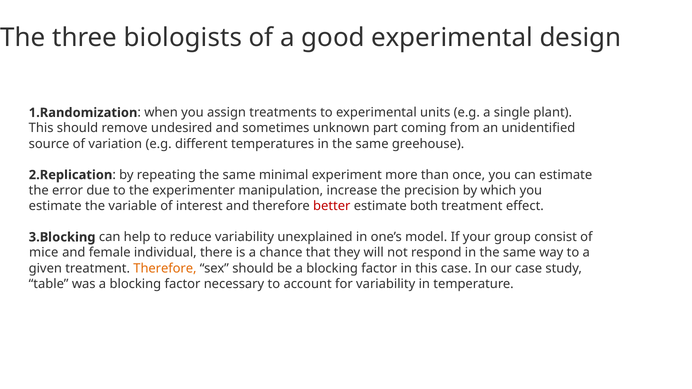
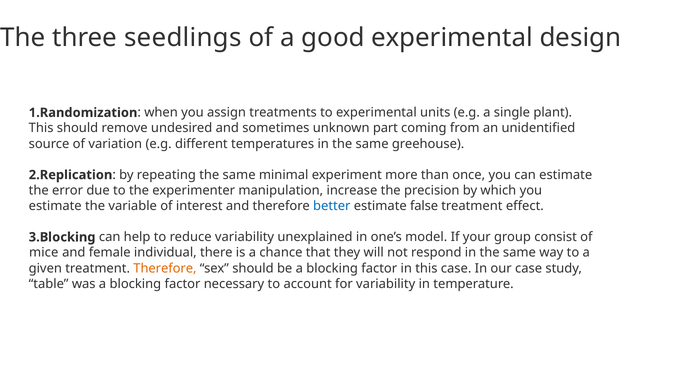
biologists: biologists -> seedlings
better colour: red -> blue
both: both -> false
